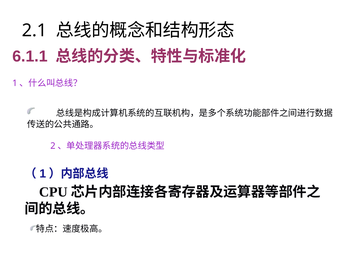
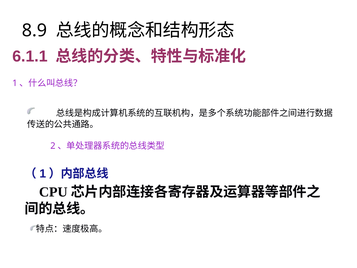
2.1: 2.1 -> 8.9
